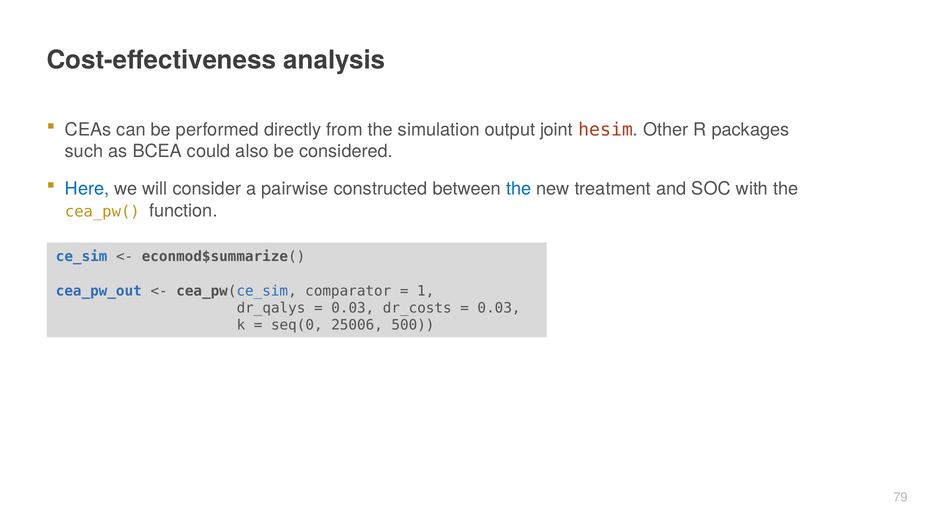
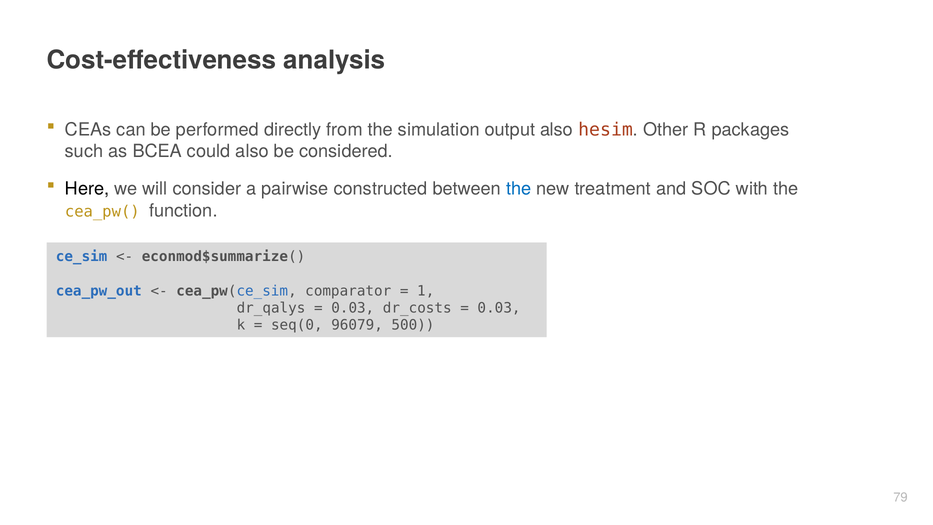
output joint: joint -> also
Here colour: blue -> black
25006: 25006 -> 96079
